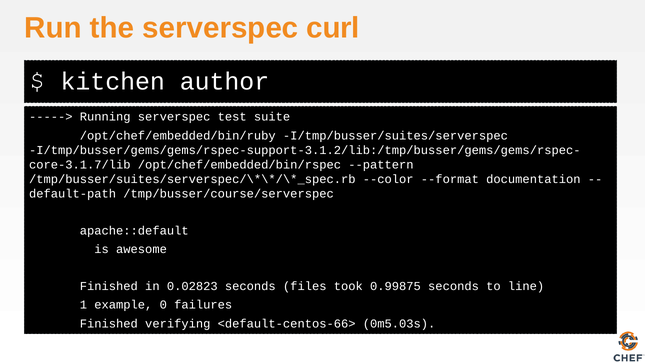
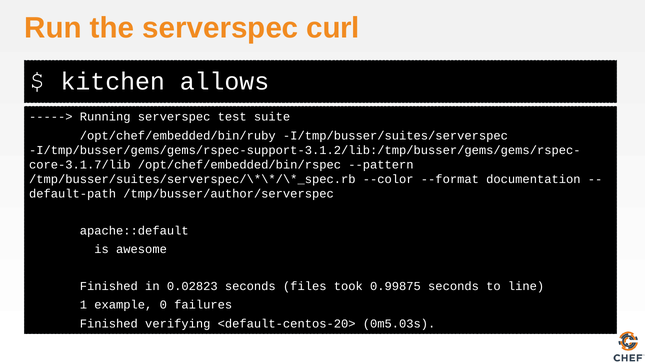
author: author -> allows
/tmp/busser/course/serverspec: /tmp/busser/course/serverspec -> /tmp/busser/author/serverspec
<default-centos-66>: <default-centos-66> -> <default-centos-20>
